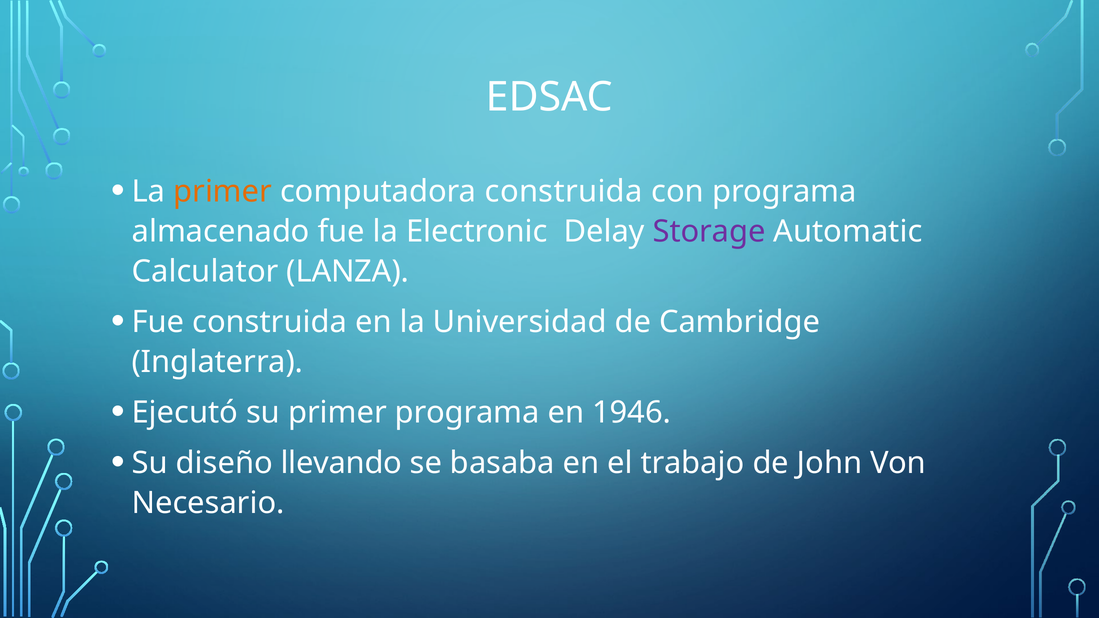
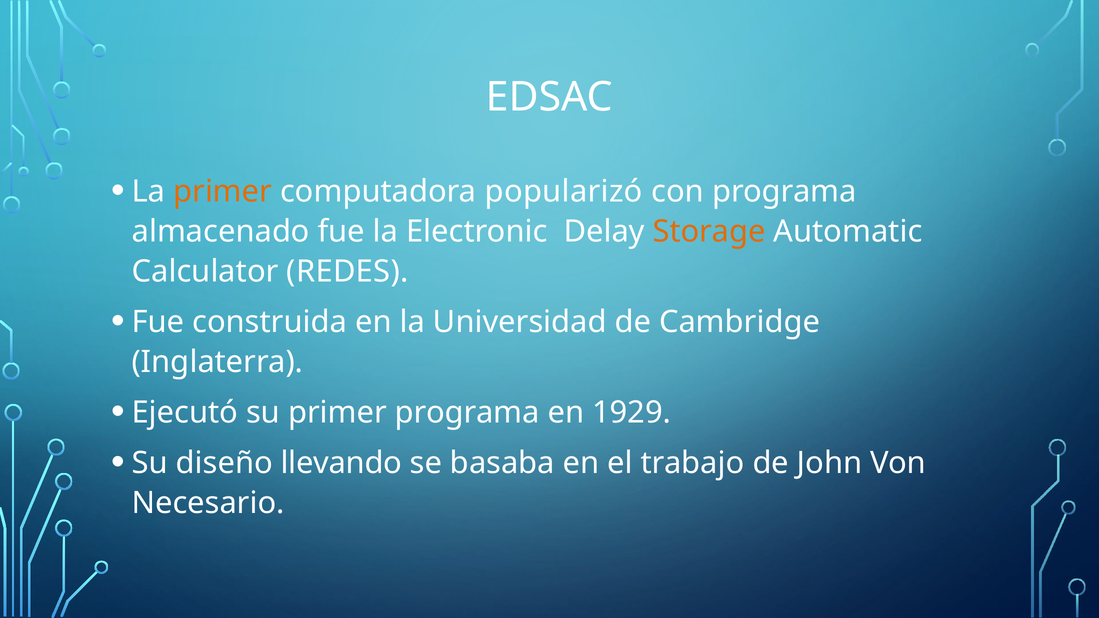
computadora construida: construida -> popularizó
Storage colour: purple -> orange
LANZA: LANZA -> REDES
1946: 1946 -> 1929
